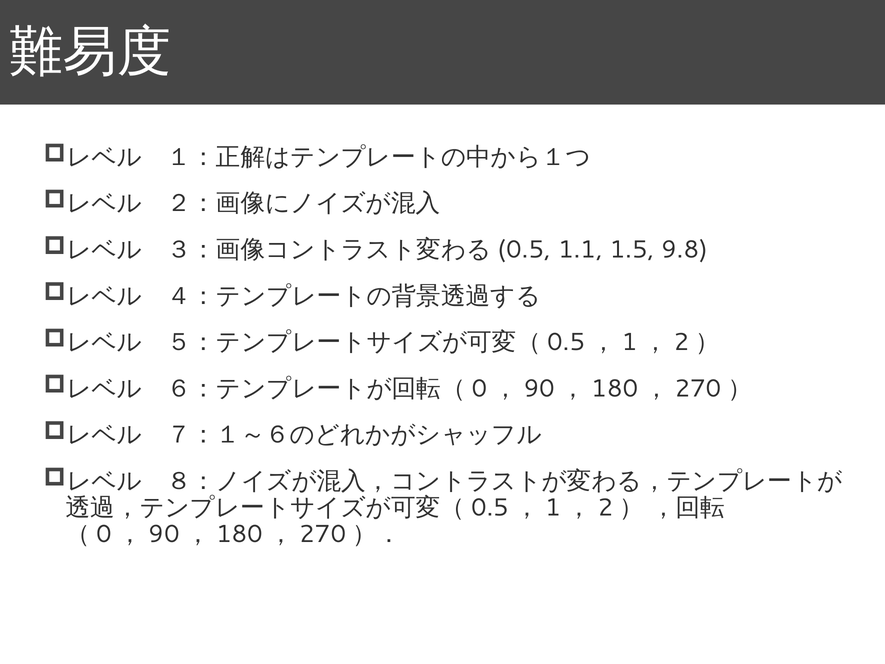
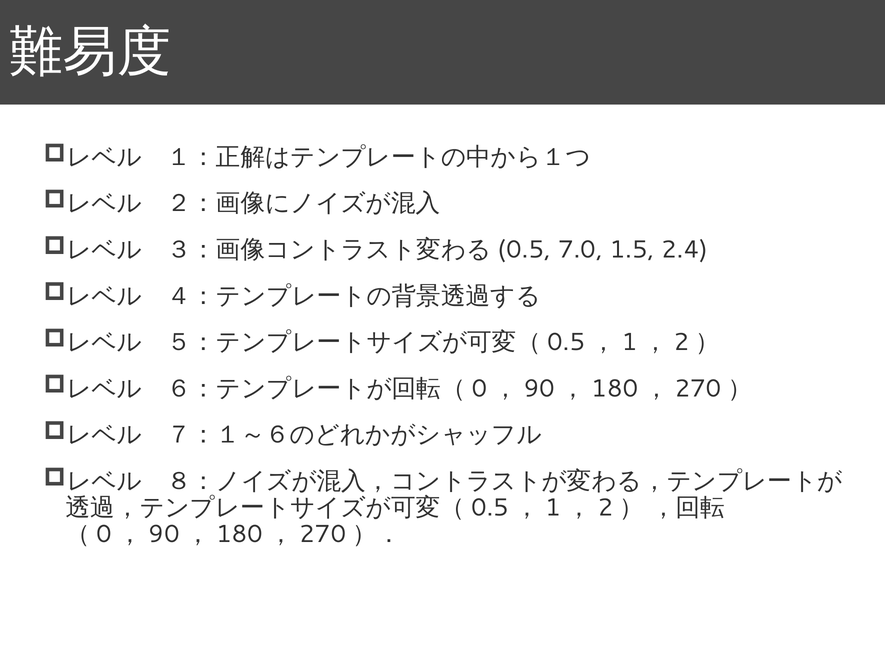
1.1: 1.1 -> 7.0
9.8: 9.8 -> 2.4
